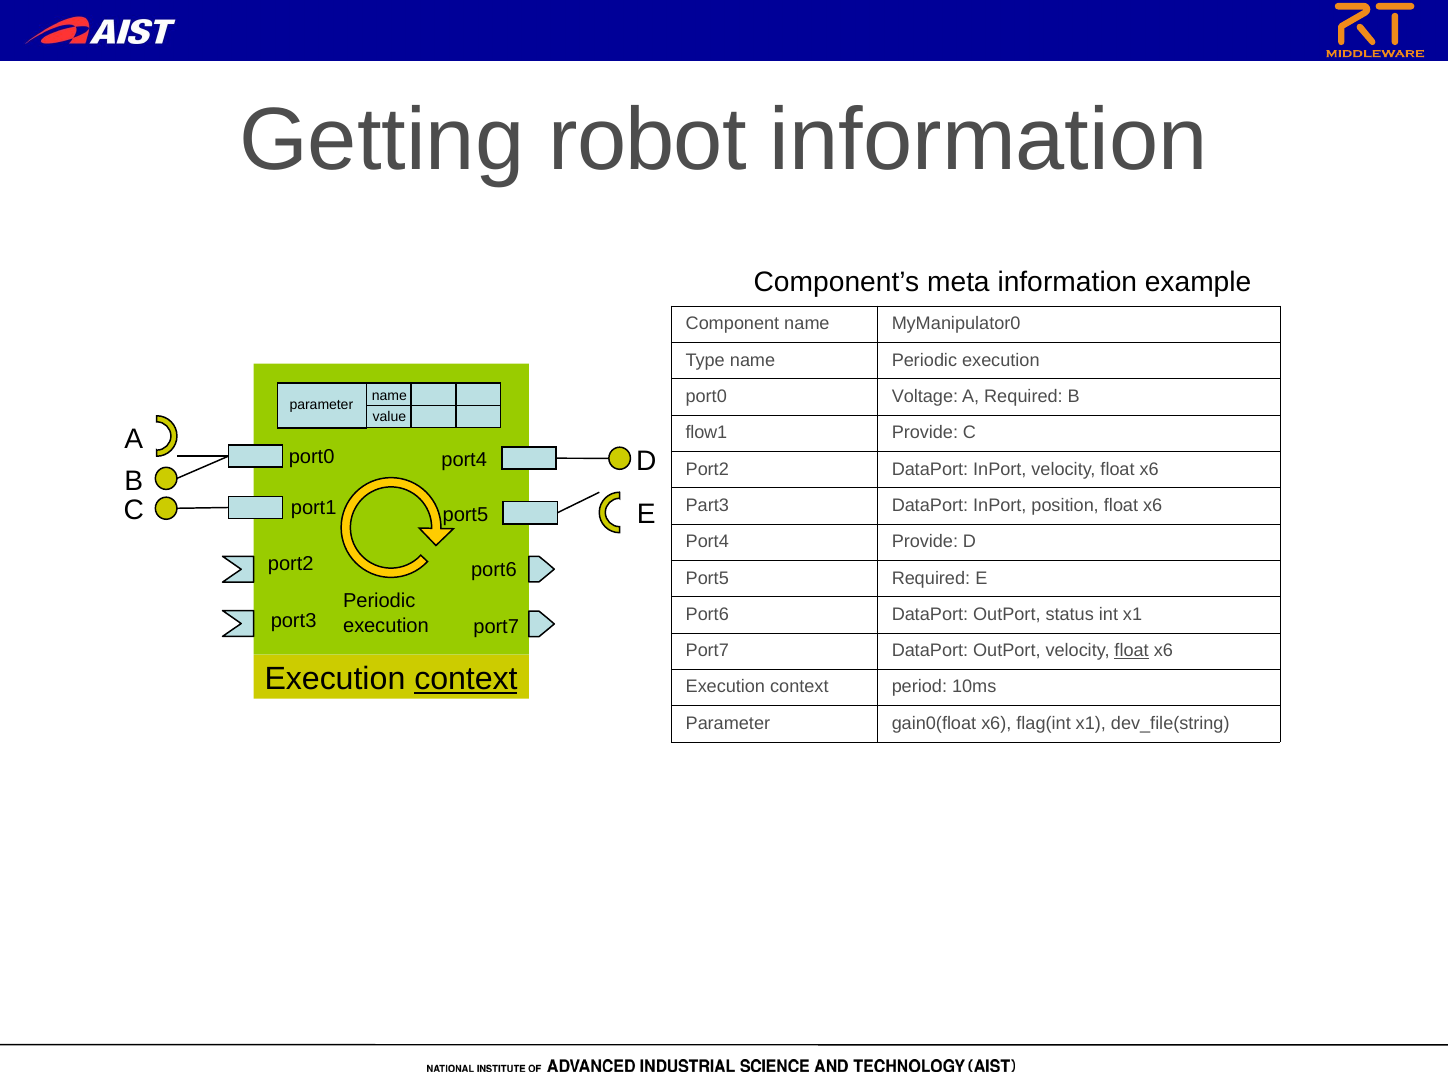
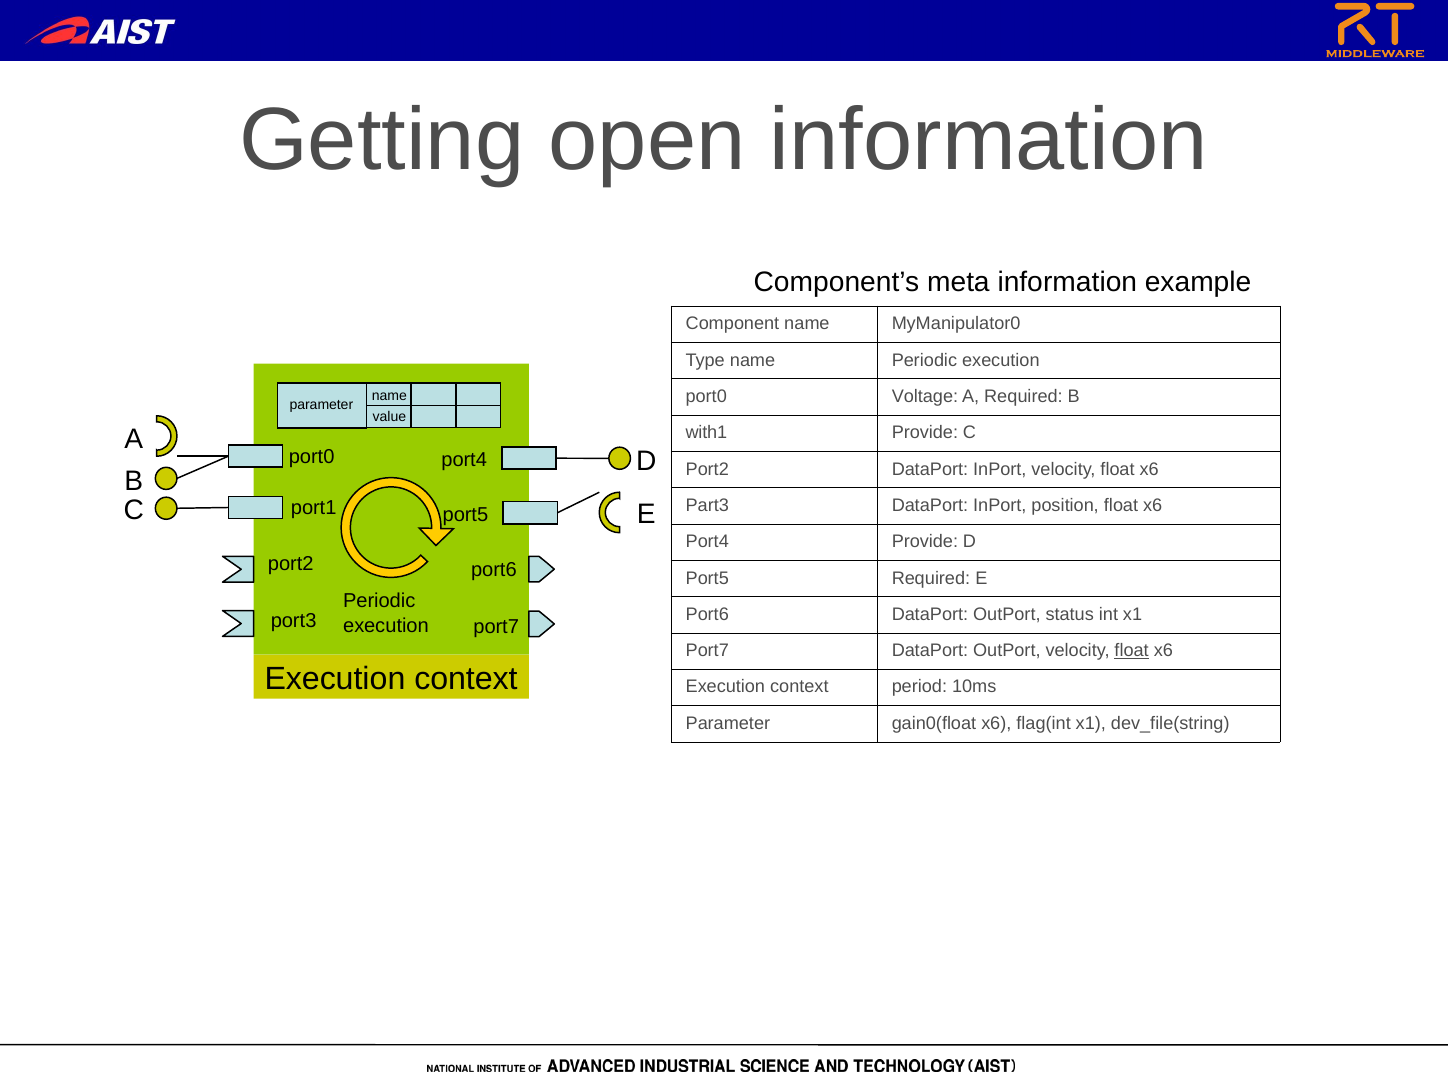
robot: robot -> open
flow1: flow1 -> with1
context at (466, 679) underline: present -> none
